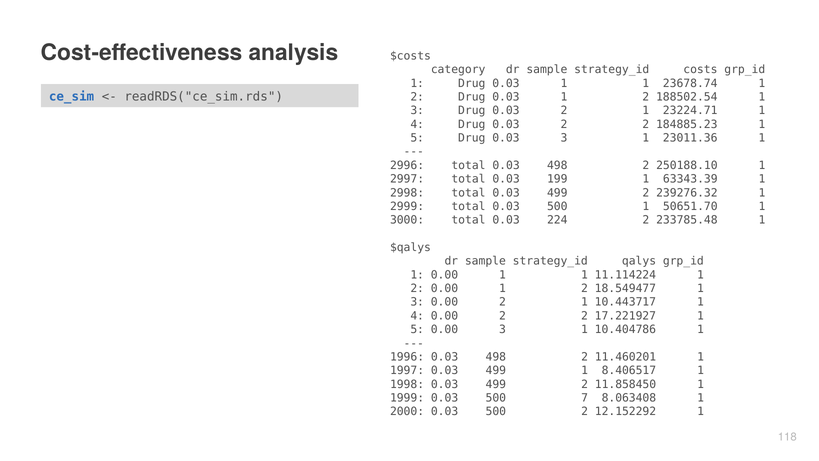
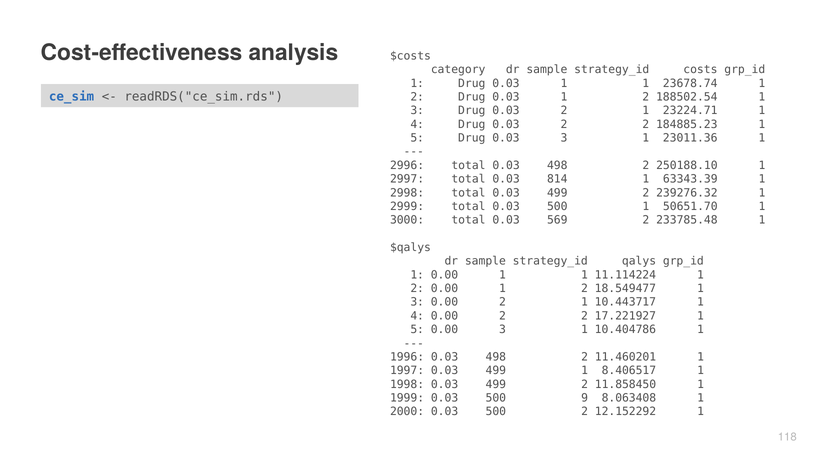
199: 199 -> 814
224: 224 -> 569
7: 7 -> 9
